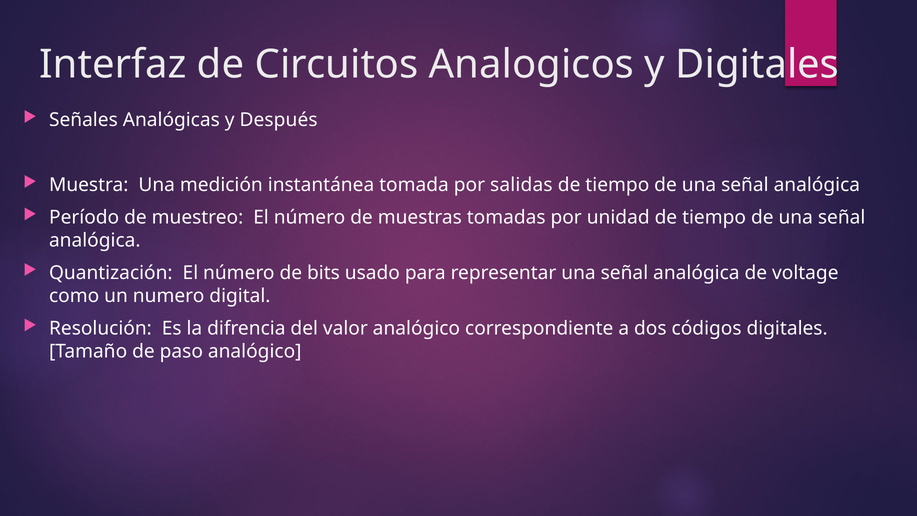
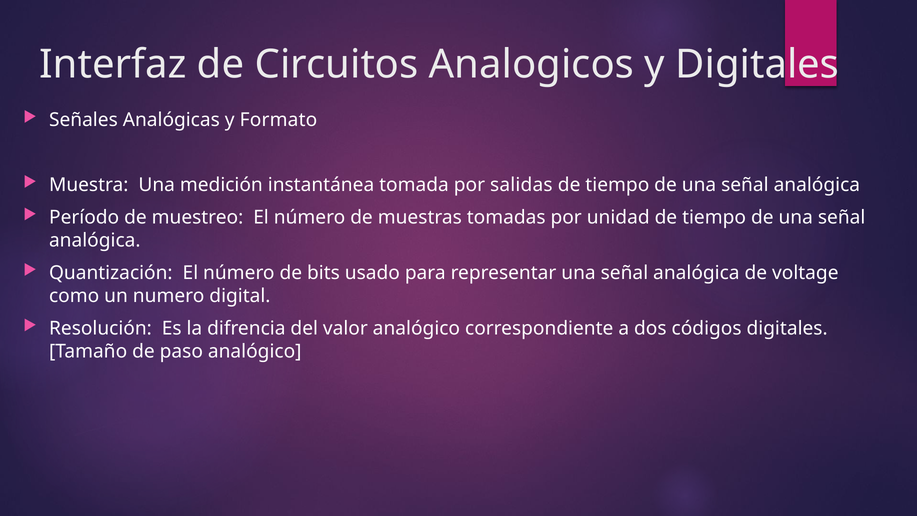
Después: Después -> Formato
